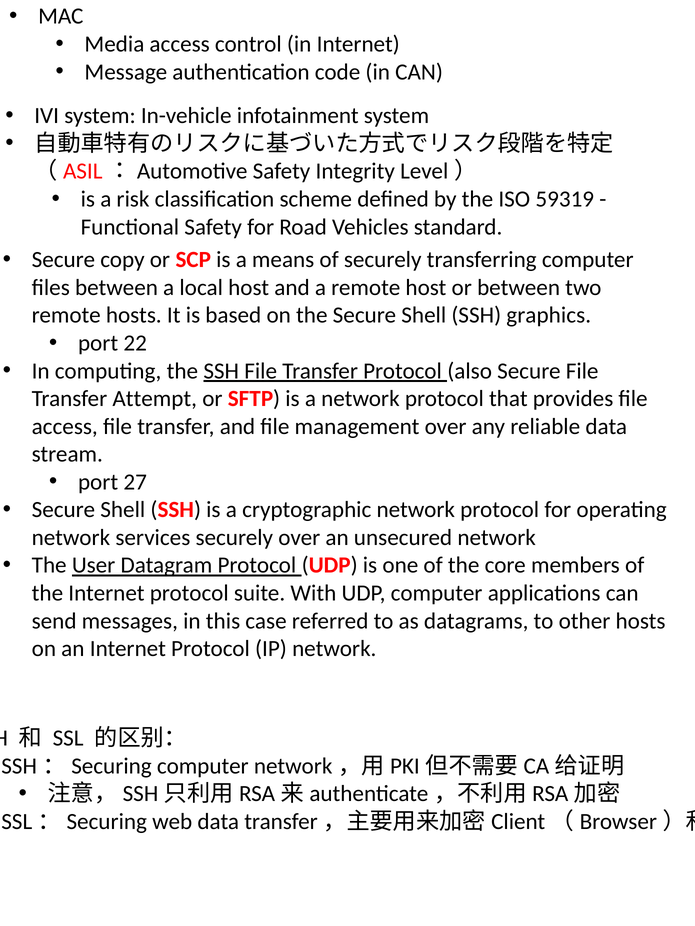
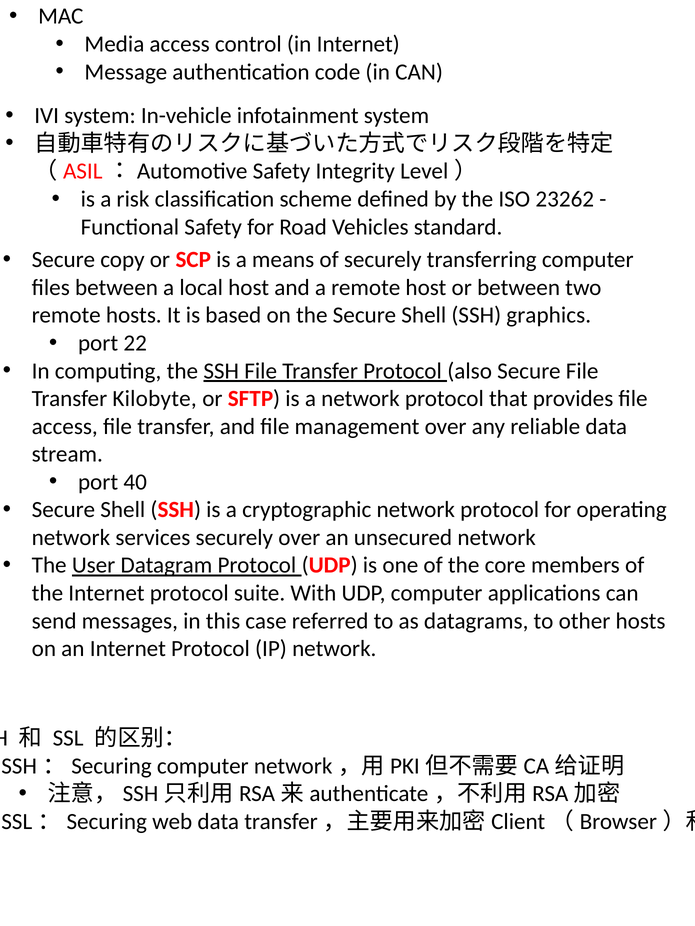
59319: 59319 -> 23262
Attempt: Attempt -> Kilobyte
27: 27 -> 40
